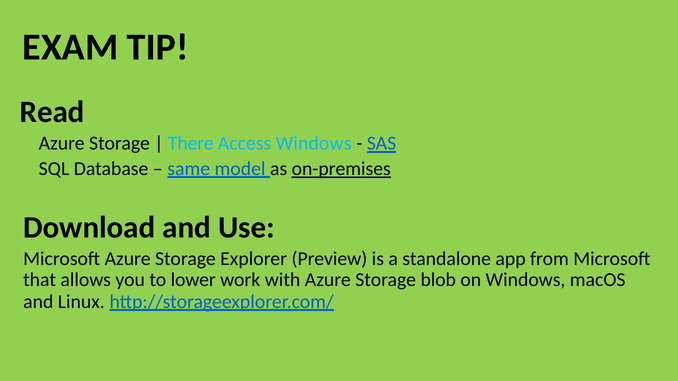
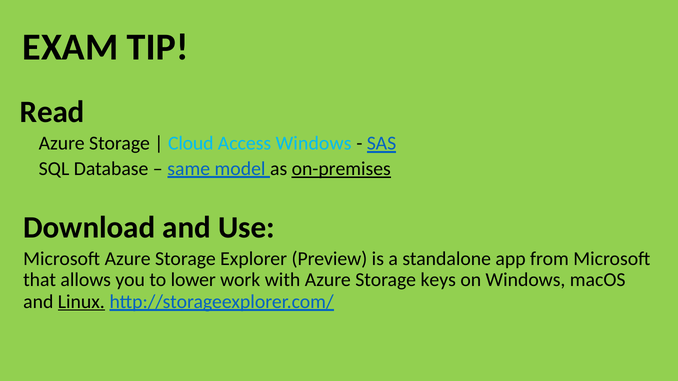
There: There -> Cloud
blob: blob -> keys
Linux underline: none -> present
